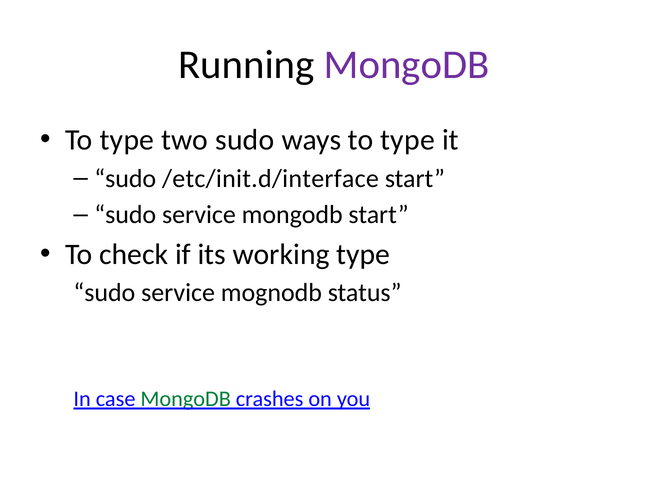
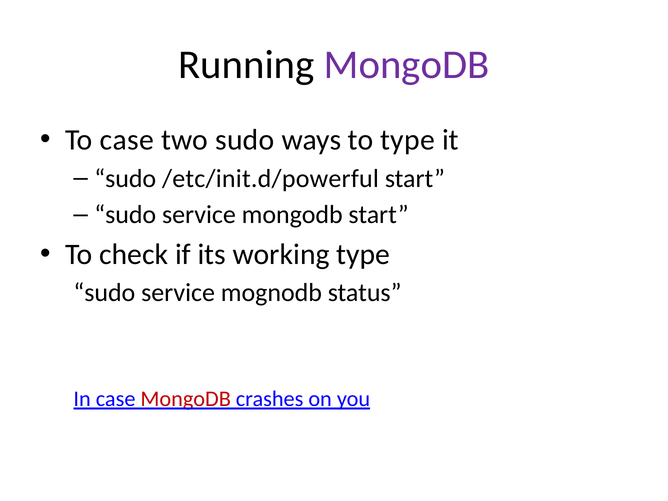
type at (127, 140): type -> case
/etc/init.d/interface: /etc/init.d/interface -> /etc/init.d/powerful
MongoDB at (186, 399) colour: green -> red
